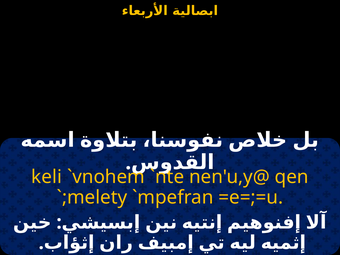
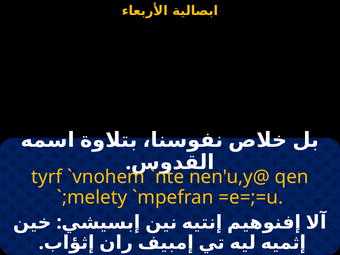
keli: keli -> tyrf
